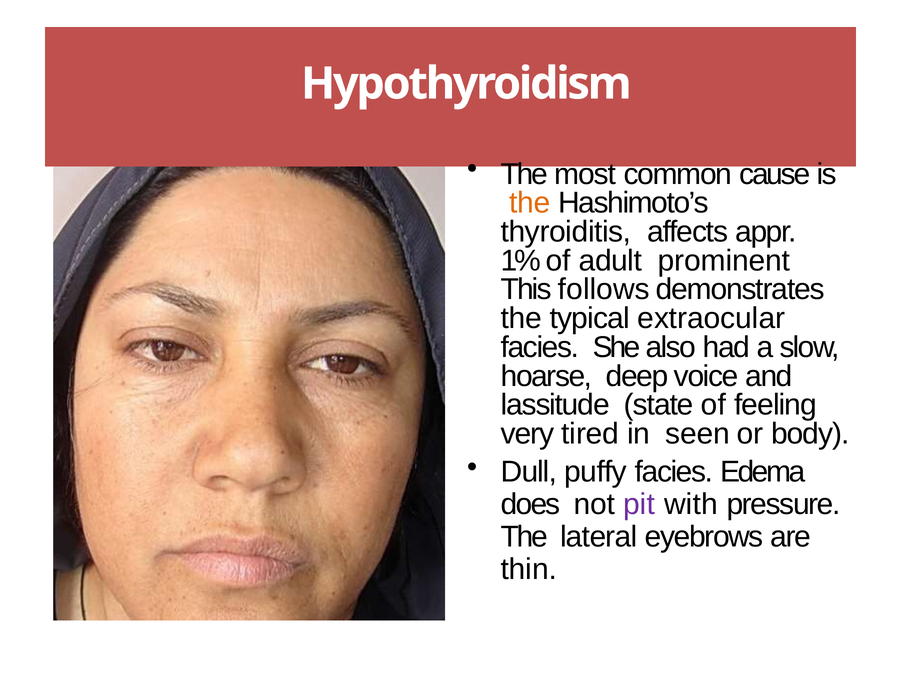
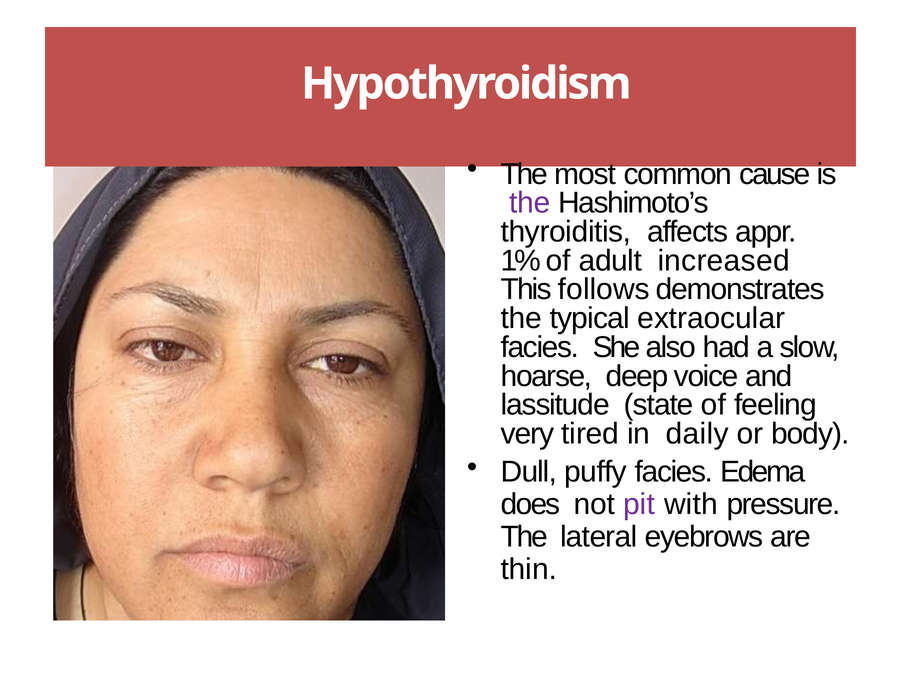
the at (530, 203) colour: orange -> purple
prominent: prominent -> increased
seen: seen -> daily
